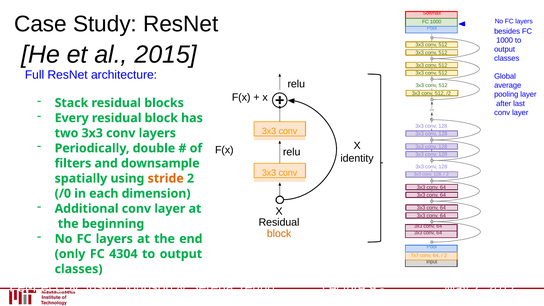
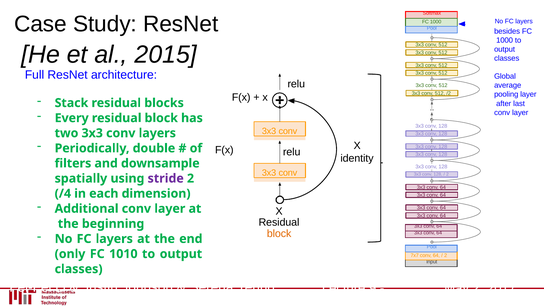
stride colour: orange -> purple
/0: /0 -> /4
4304: 4304 -> 1010
